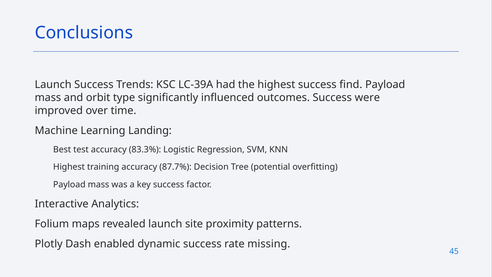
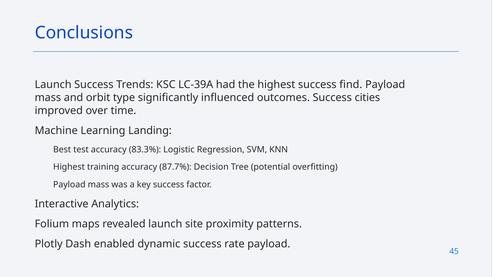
were: were -> cities
rate missing: missing -> payload
